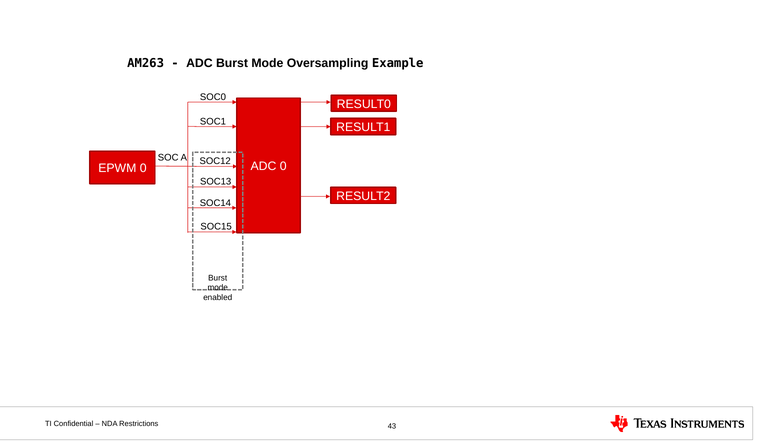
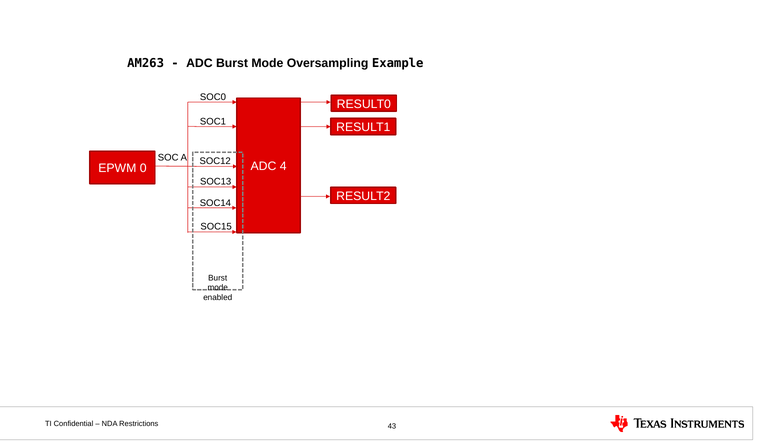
ADC 0: 0 -> 4
